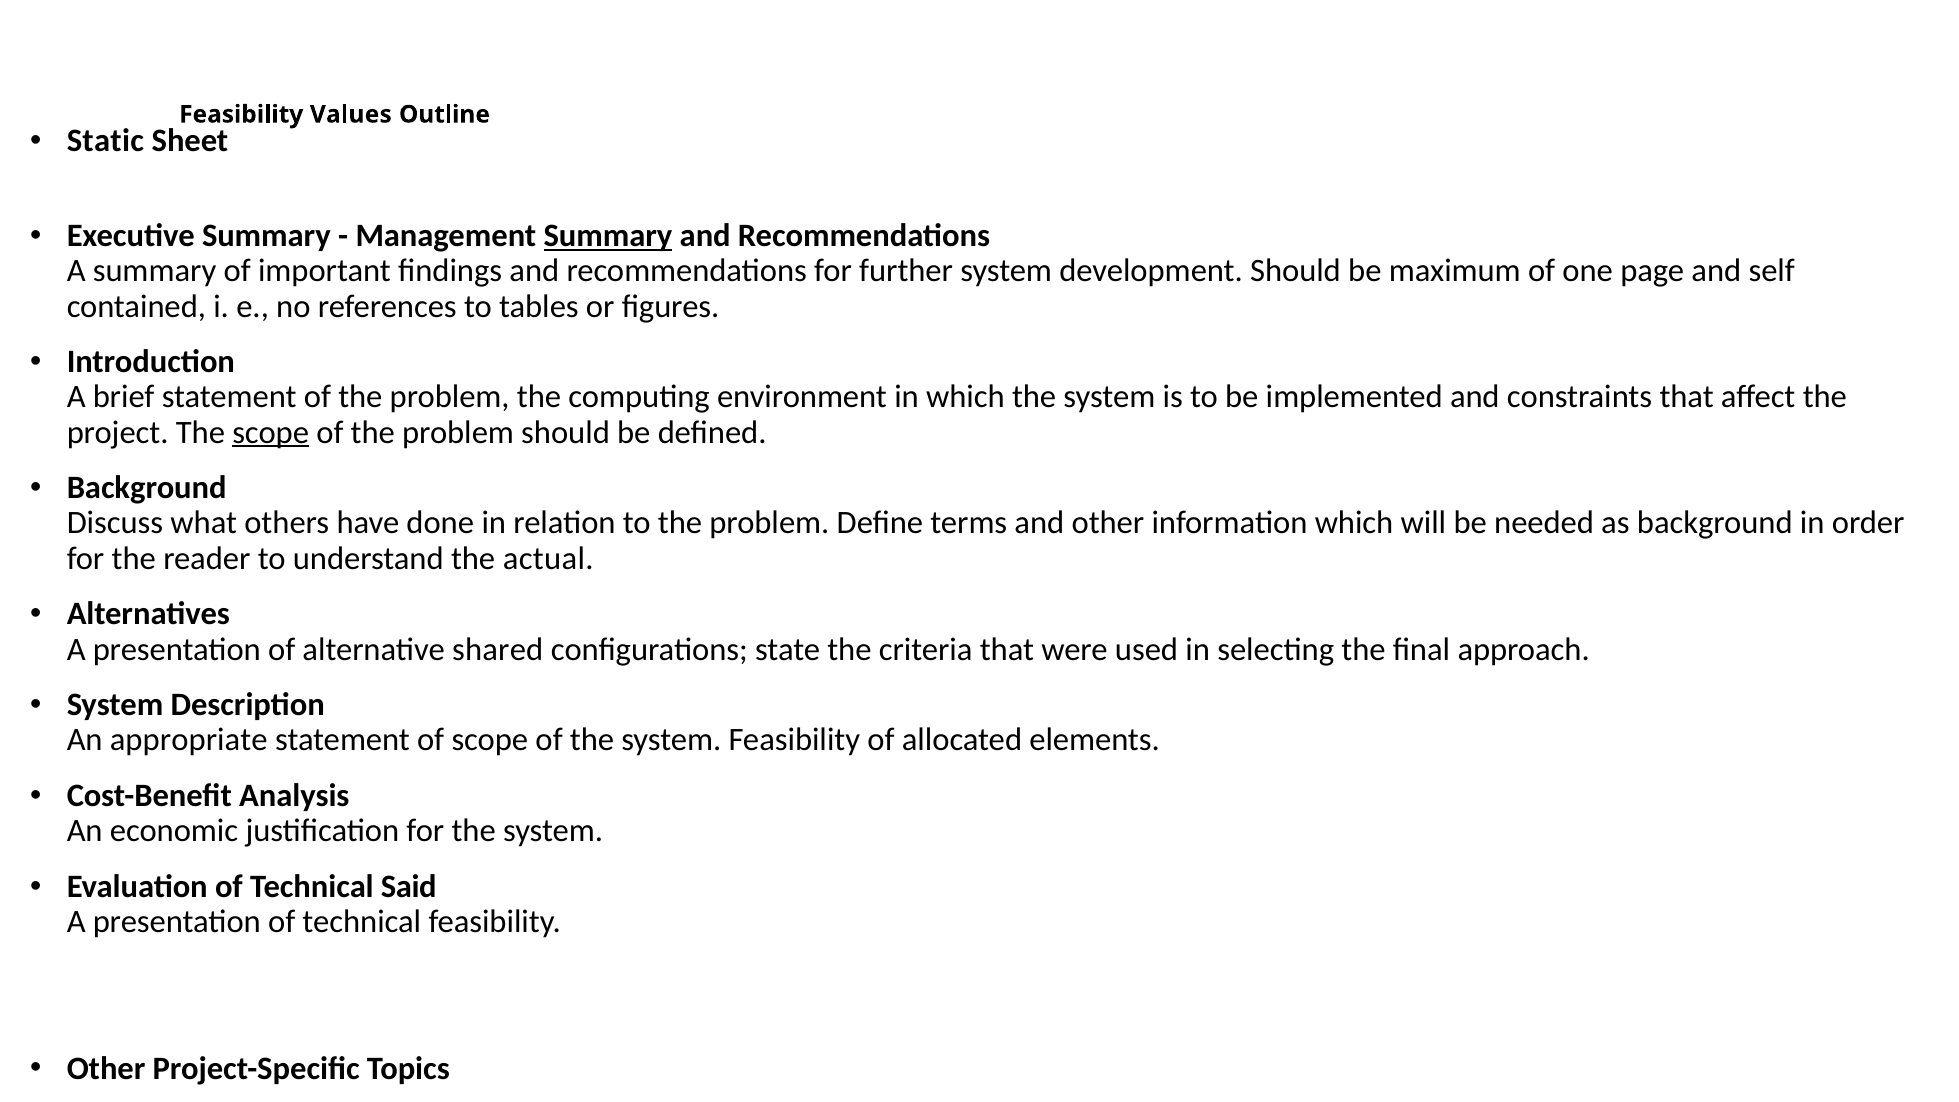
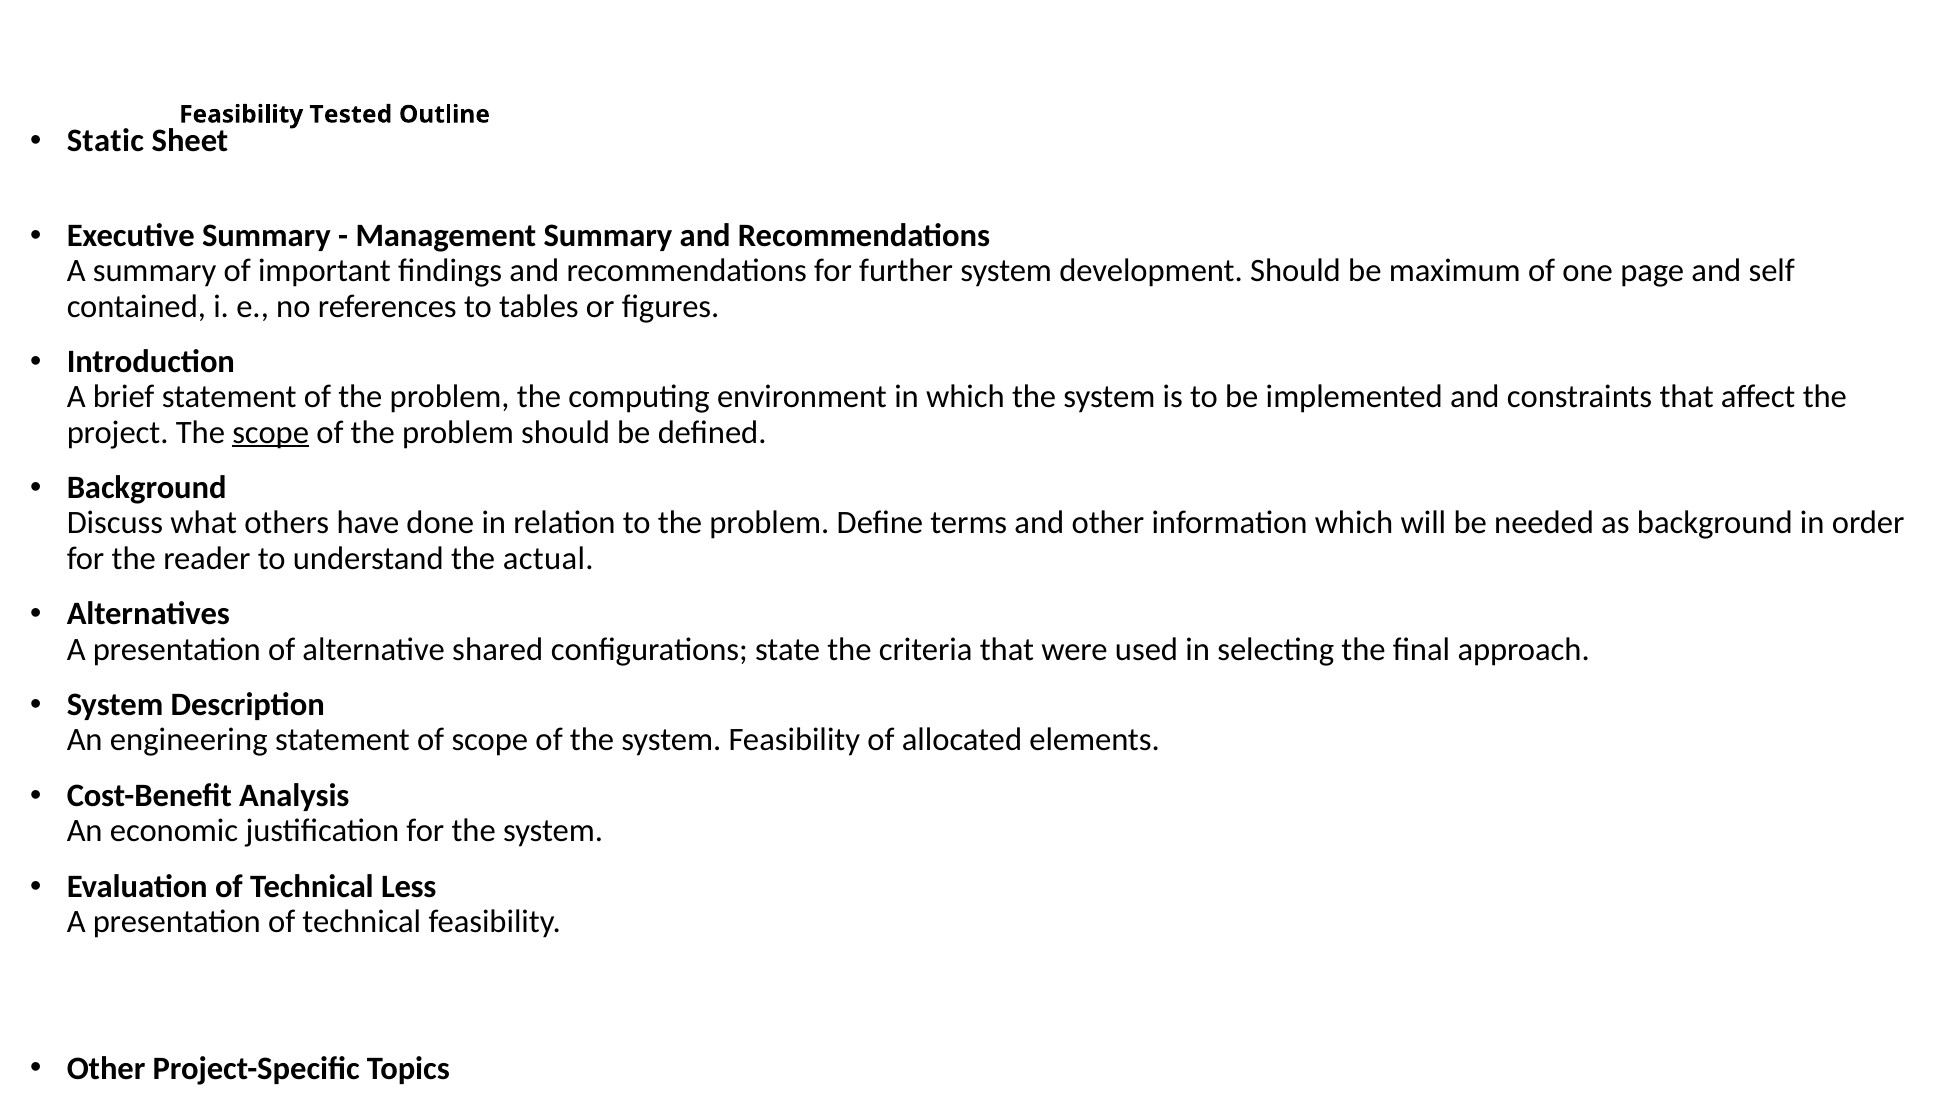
Values: Values -> Tested
Summary at (608, 236) underline: present -> none
appropriate: appropriate -> engineering
Said: Said -> Less
